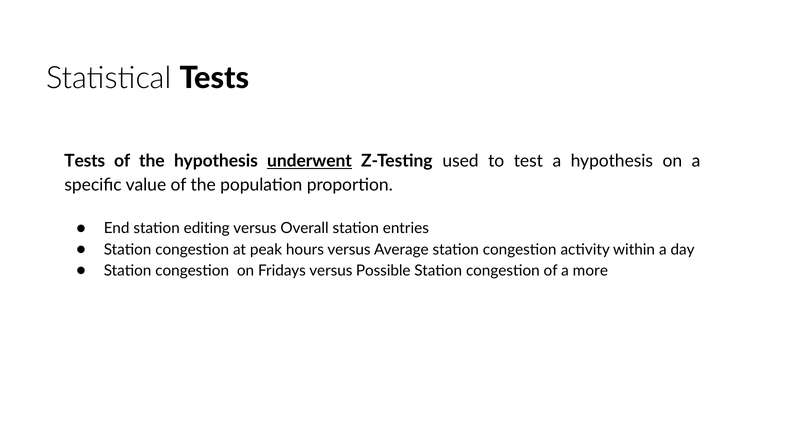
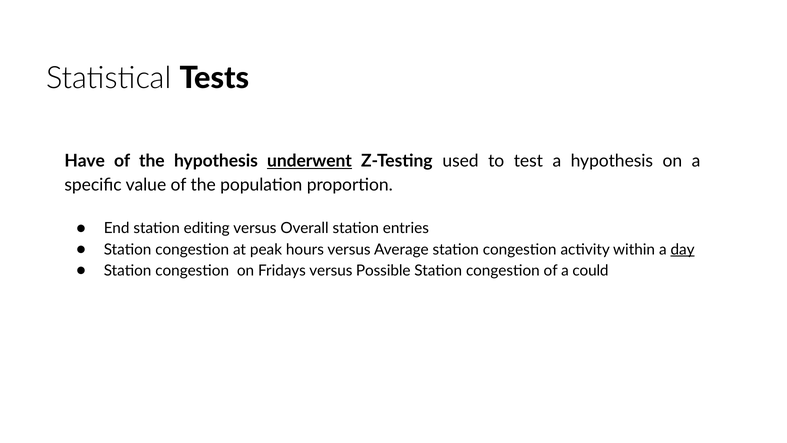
Tests at (85, 161): Tests -> Have
day underline: none -> present
more: more -> could
